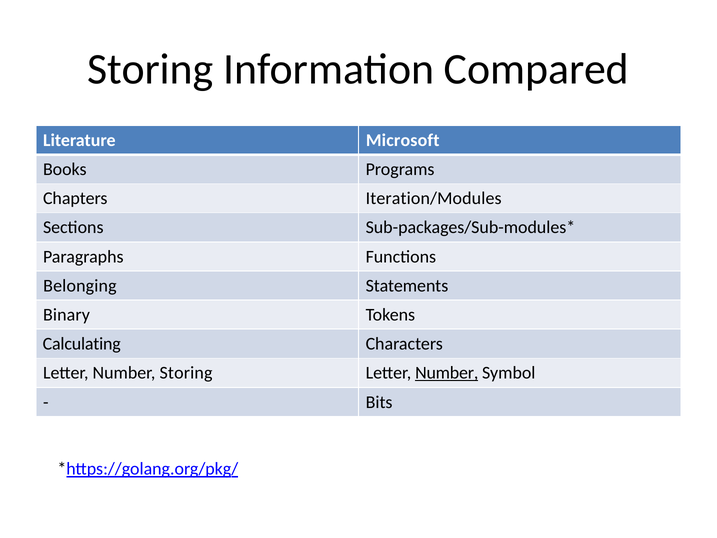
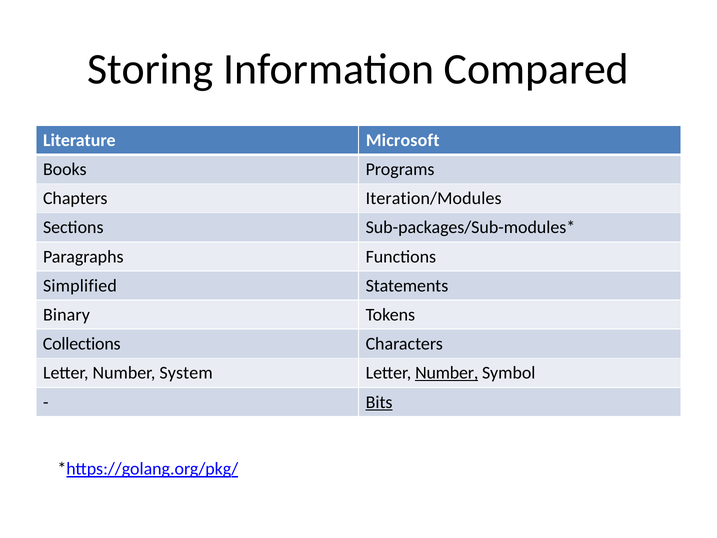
Belonging: Belonging -> Simplified
Calculating: Calculating -> Collections
Number Storing: Storing -> System
Bits underline: none -> present
